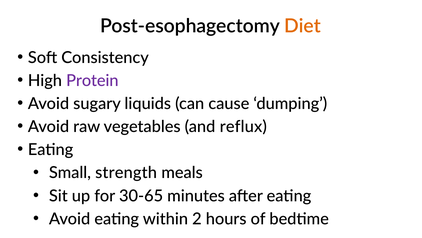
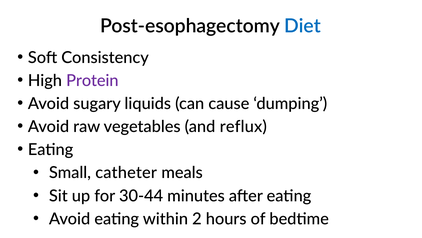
Diet colour: orange -> blue
strength: strength -> catheter
30-65: 30-65 -> 30-44
